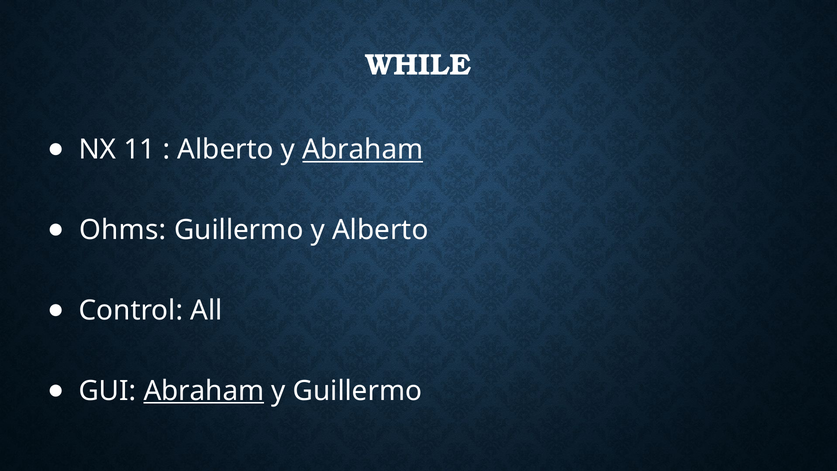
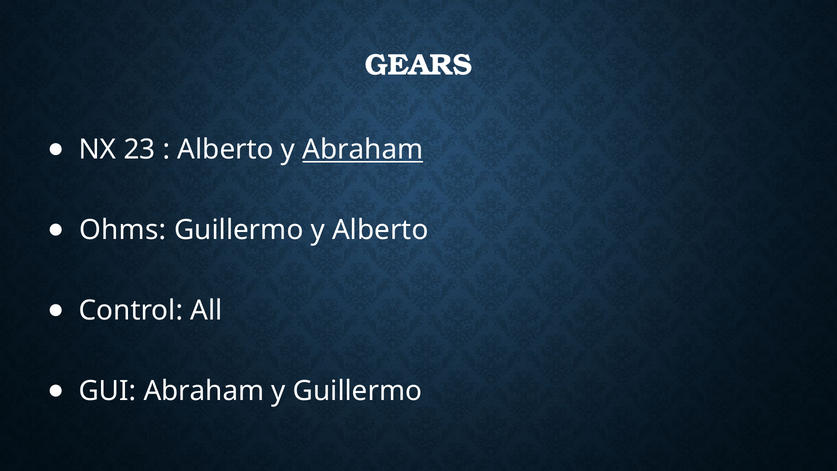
WHILE: WHILE -> GEARS
11: 11 -> 23
Abraham at (204, 391) underline: present -> none
